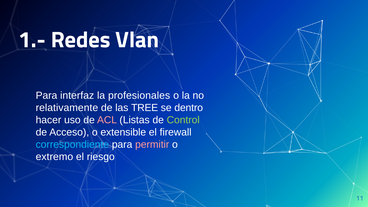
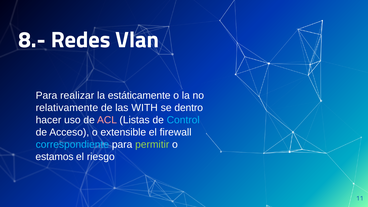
1.-: 1.- -> 8.-
interfaz: interfaz -> realizar
profesionales: profesionales -> estáticamente
TREE: TREE -> WITH
Control colour: light green -> light blue
permitir colour: pink -> light green
extremo: extremo -> estamos
